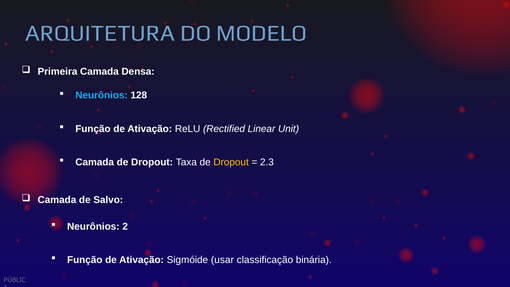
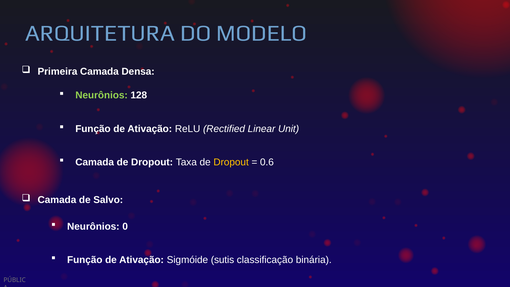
Neurônios at (102, 95) colour: light blue -> light green
2.3: 2.3 -> 0.6
2: 2 -> 0
usar: usar -> sutis
